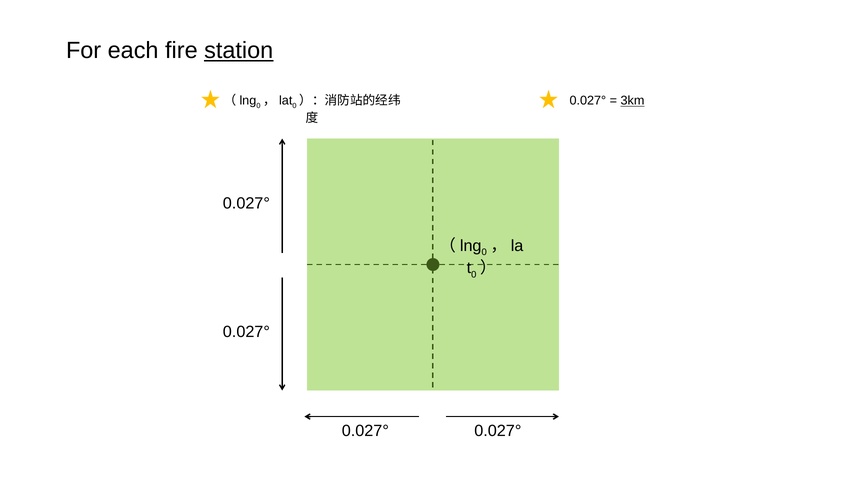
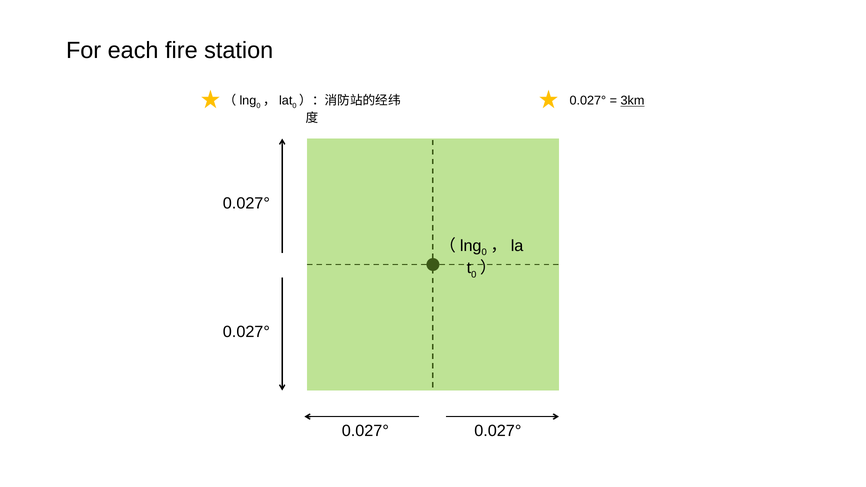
station underline: present -> none
